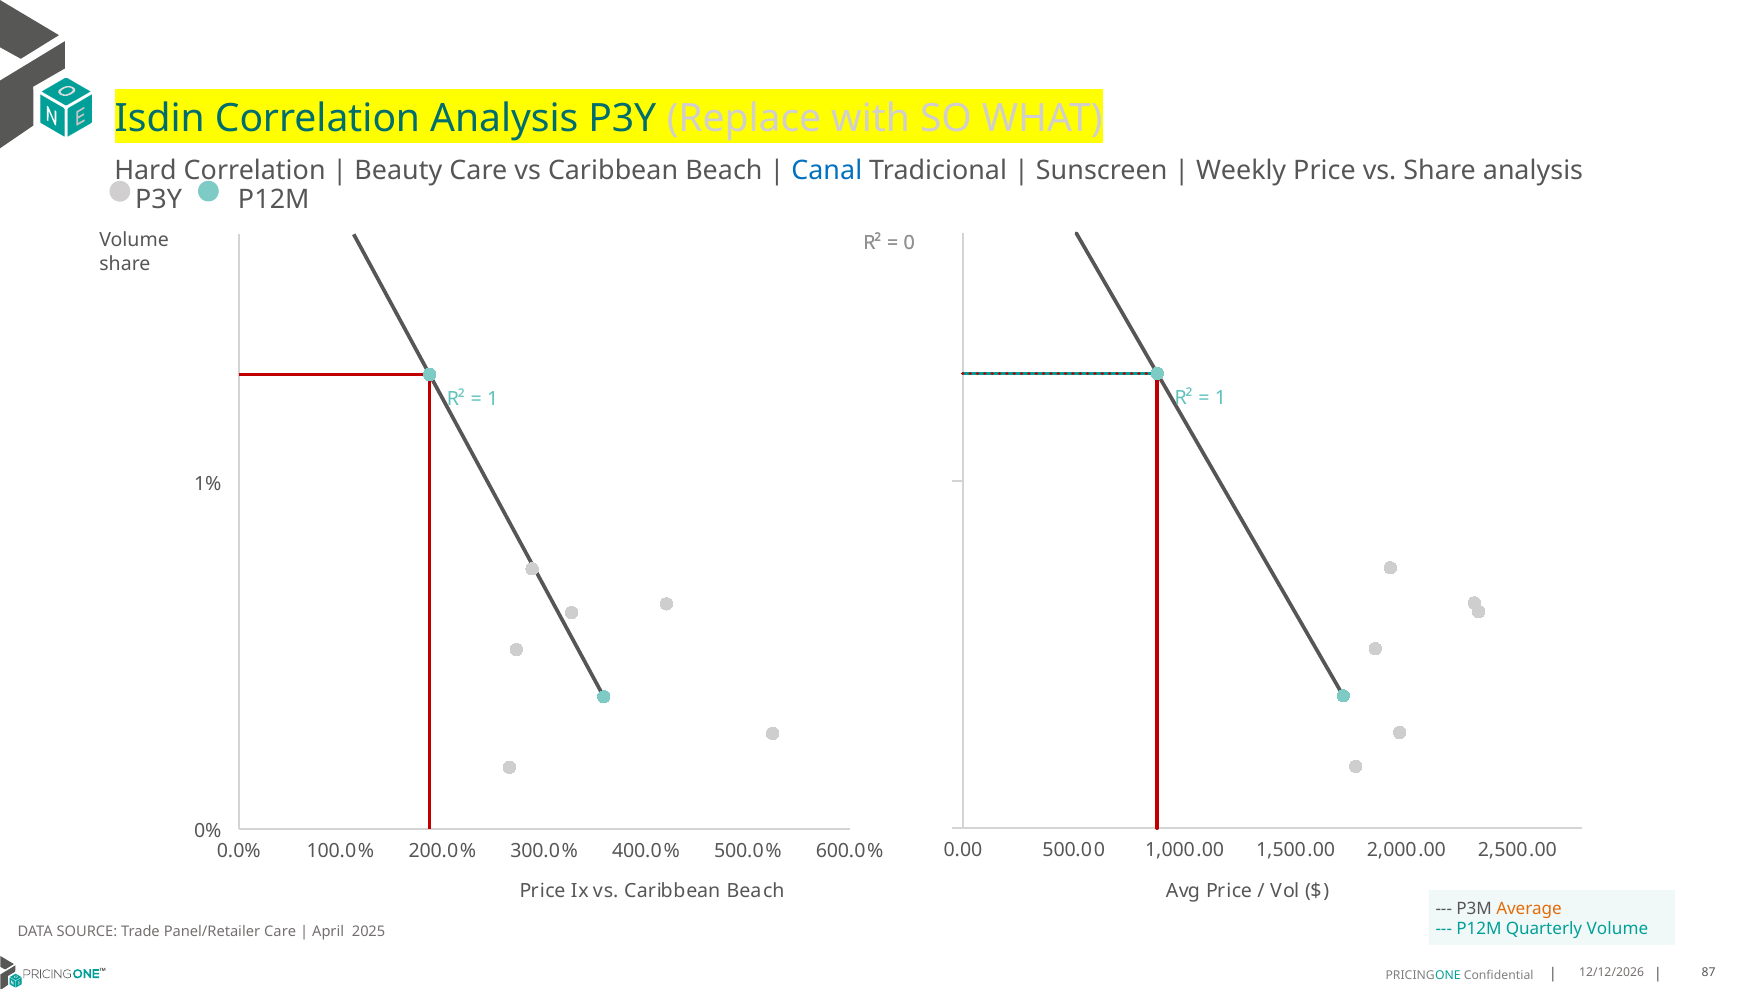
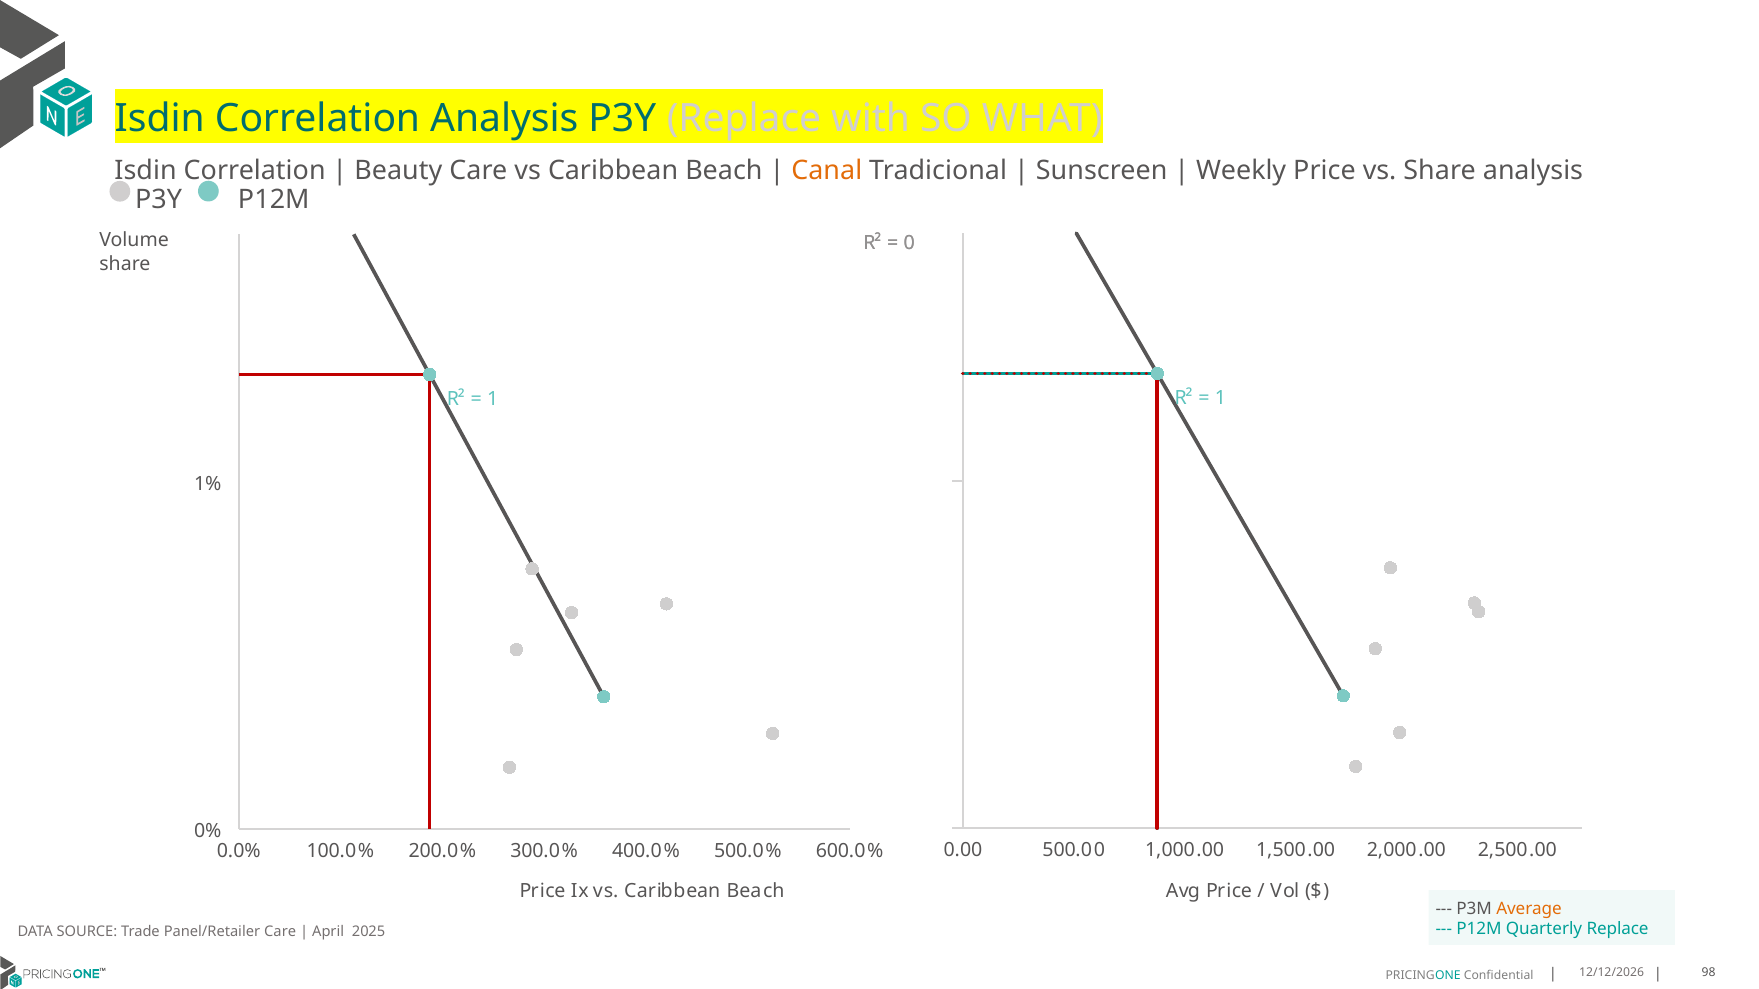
Hard at (146, 170): Hard -> Isdin
Canal colour: blue -> orange
Quarterly Volume: Volume -> Replace
87: 87 -> 98
